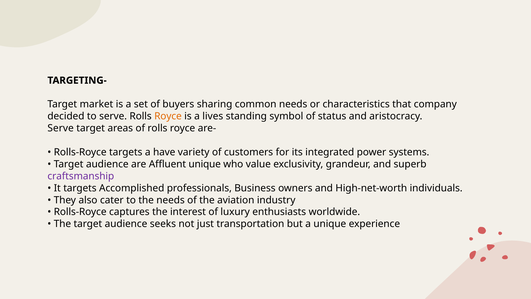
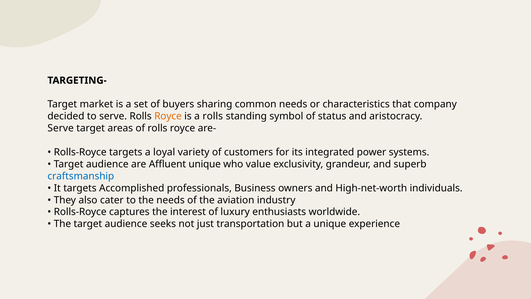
a lives: lives -> rolls
have: have -> loyal
craftsmanship colour: purple -> blue
